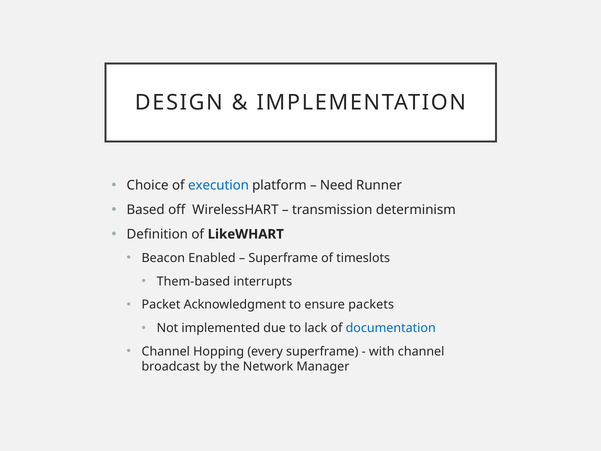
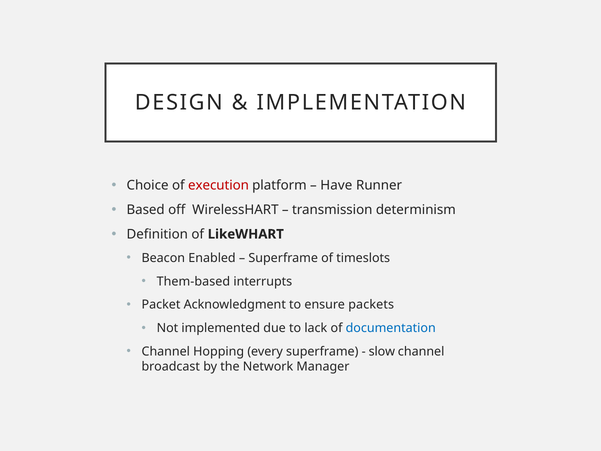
execution colour: blue -> red
Need: Need -> Have
with: with -> slow
